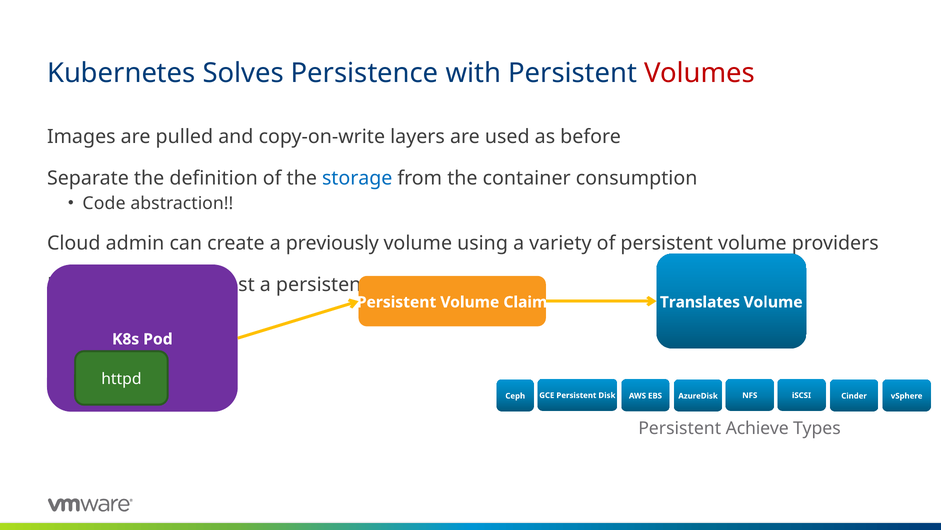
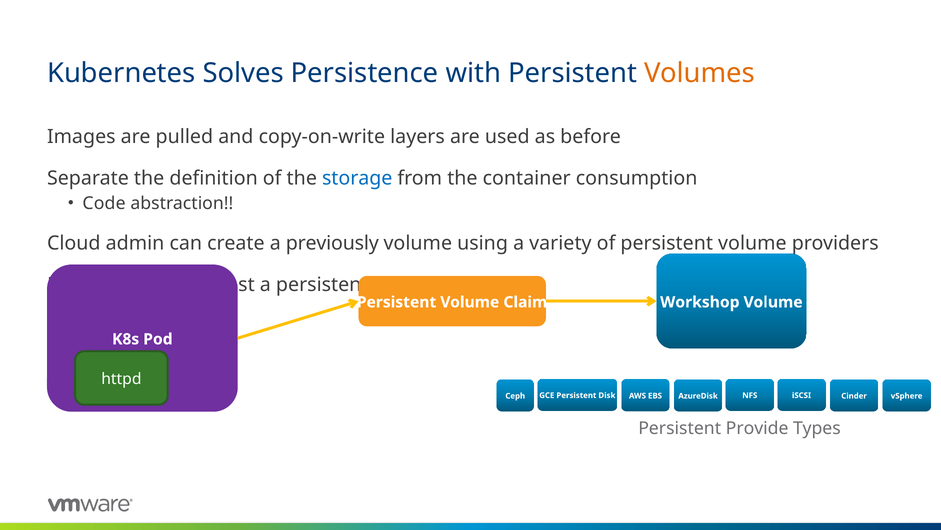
Volumes colour: red -> orange
Translates: Translates -> Workshop
Achieve: Achieve -> Provide
